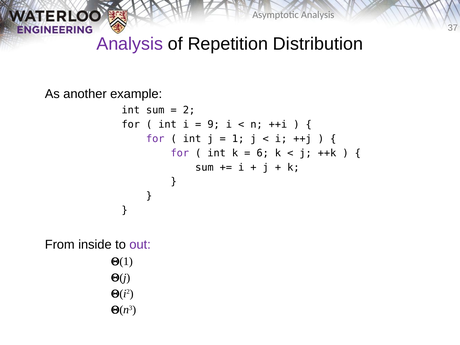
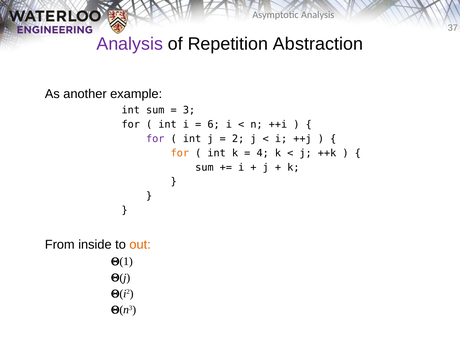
Distribution: Distribution -> Abstraction
2: 2 -> 3
9: 9 -> 6
1: 1 -> 2
for at (180, 153) colour: purple -> orange
6: 6 -> 4
out colour: purple -> orange
